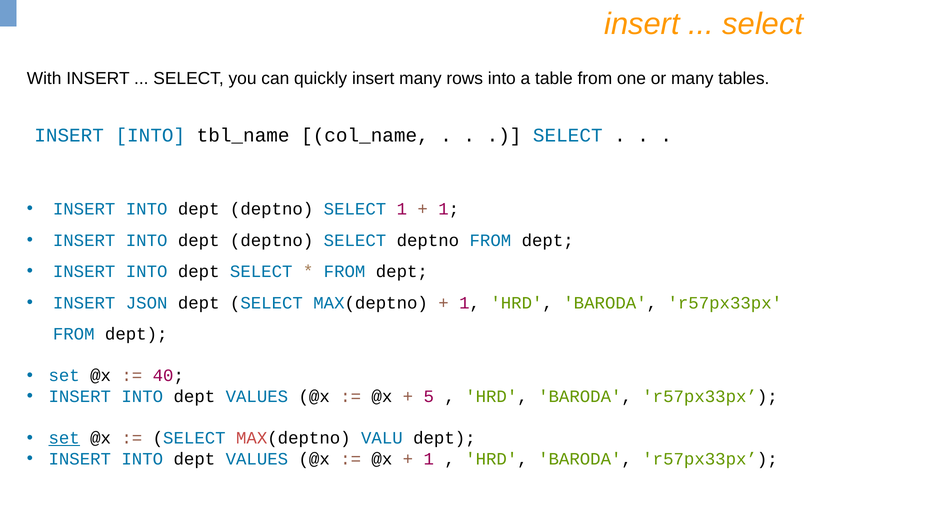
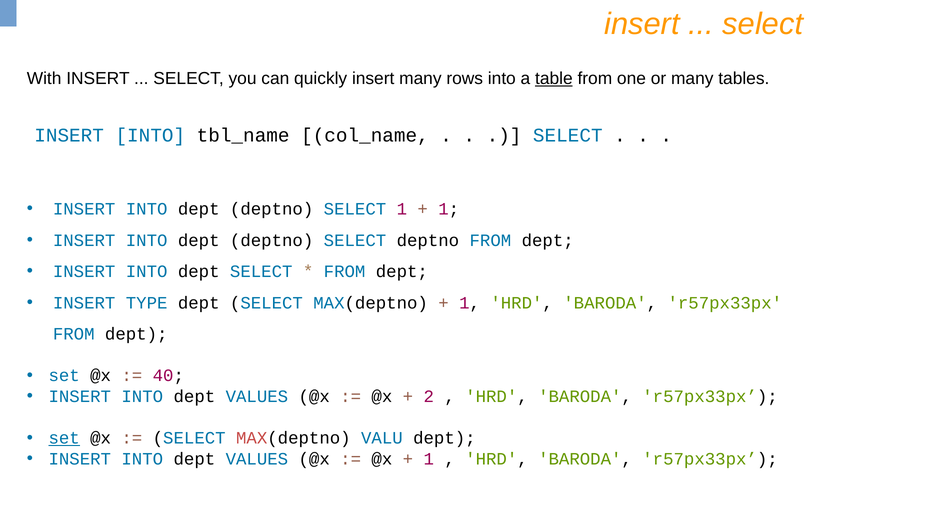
table underline: none -> present
JSON: JSON -> TYPE
5: 5 -> 2
